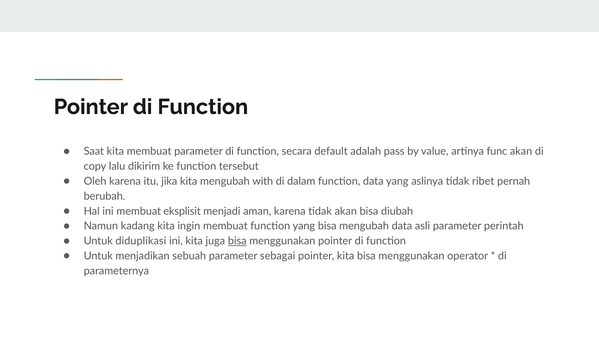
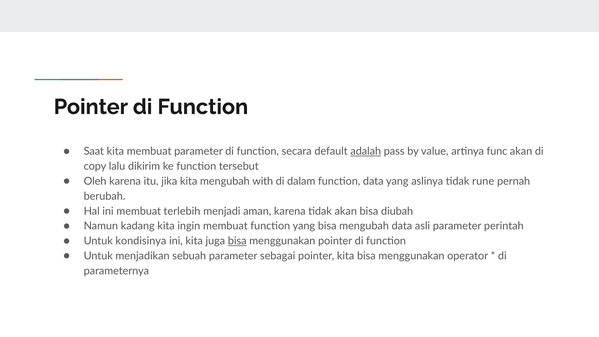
adalah underline: none -> present
ribet: ribet -> rune
eksplisit: eksplisit -> terlebih
diduplikasi: diduplikasi -> kondisinya
